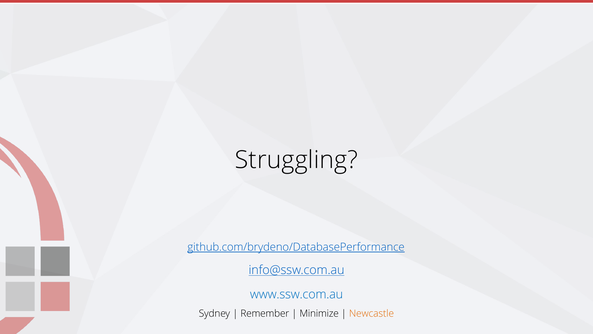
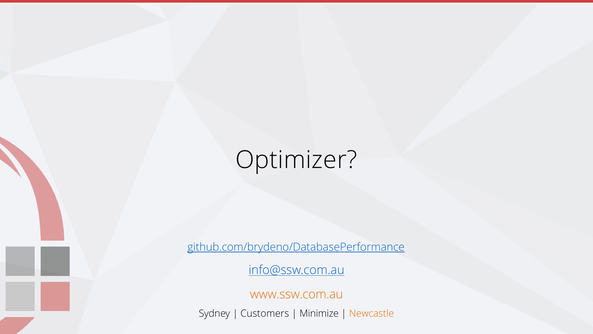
Struggling: Struggling -> Optimizer
www.ssw.com.au colour: blue -> orange
Remember: Remember -> Customers
